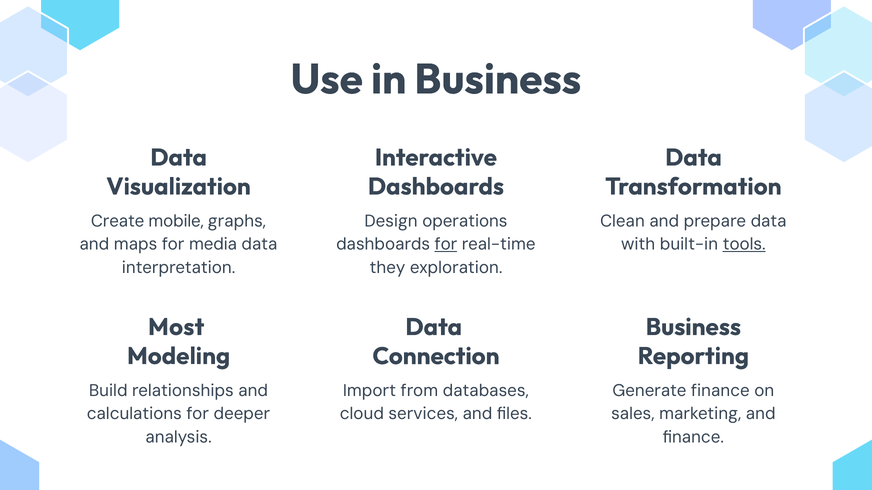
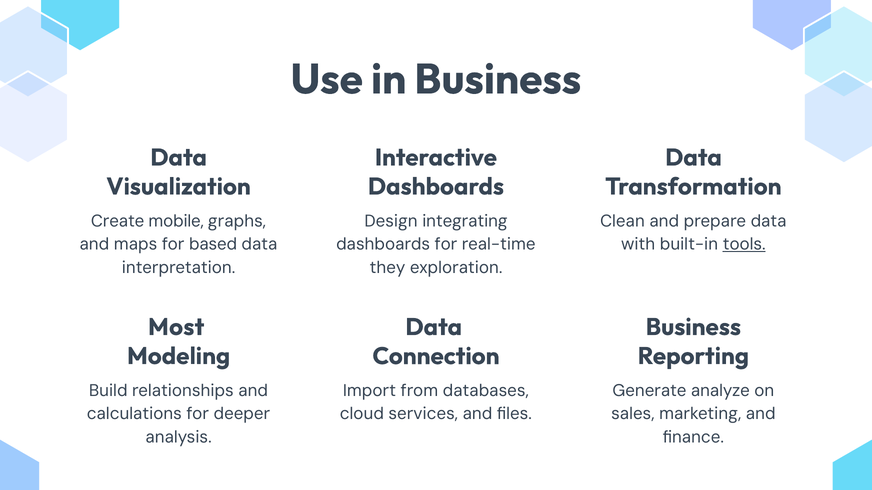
operations: operations -> integrating
media: media -> based
for at (446, 245) underline: present -> none
Generate finance: finance -> analyze
